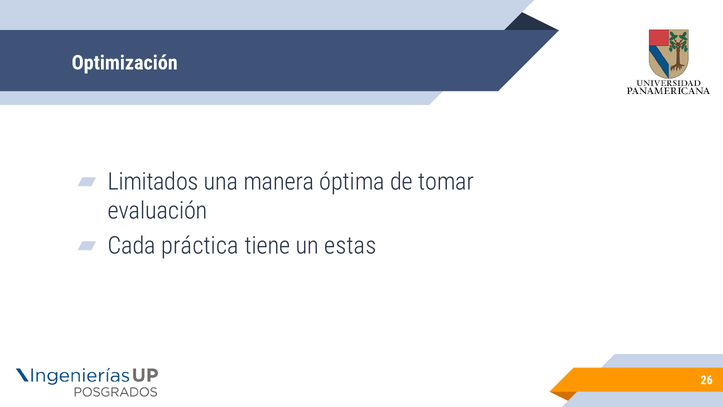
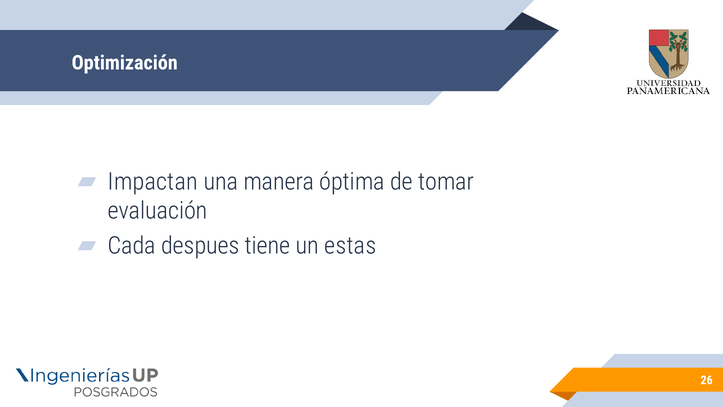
Limitados: Limitados -> Impactan
práctica: práctica -> despues
